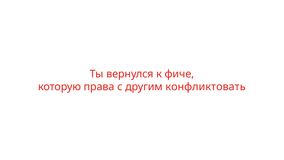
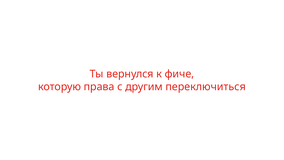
конфликтовать: конфликтовать -> переключиться
